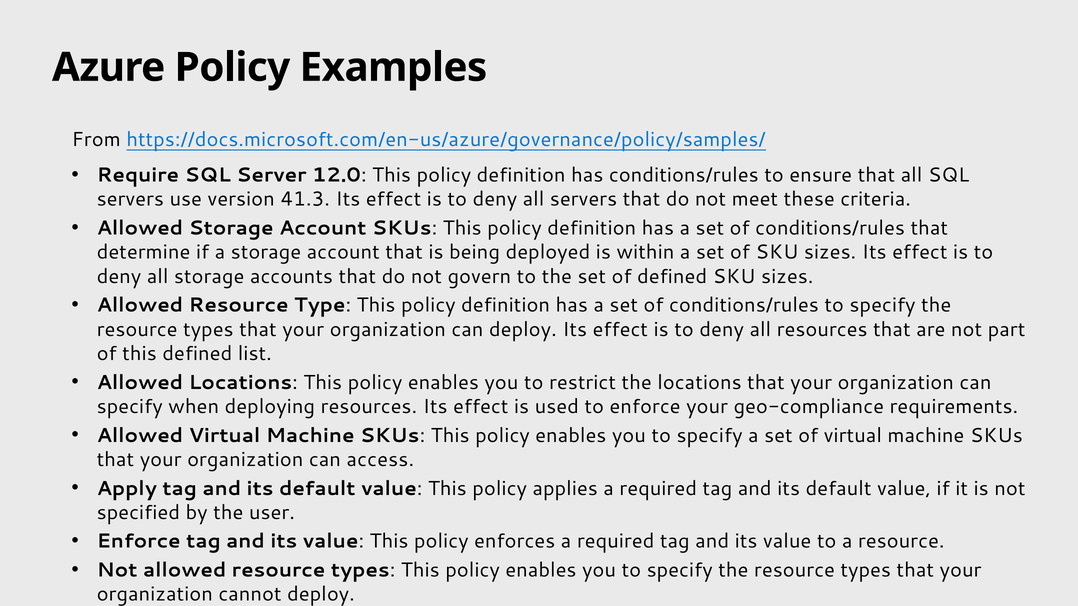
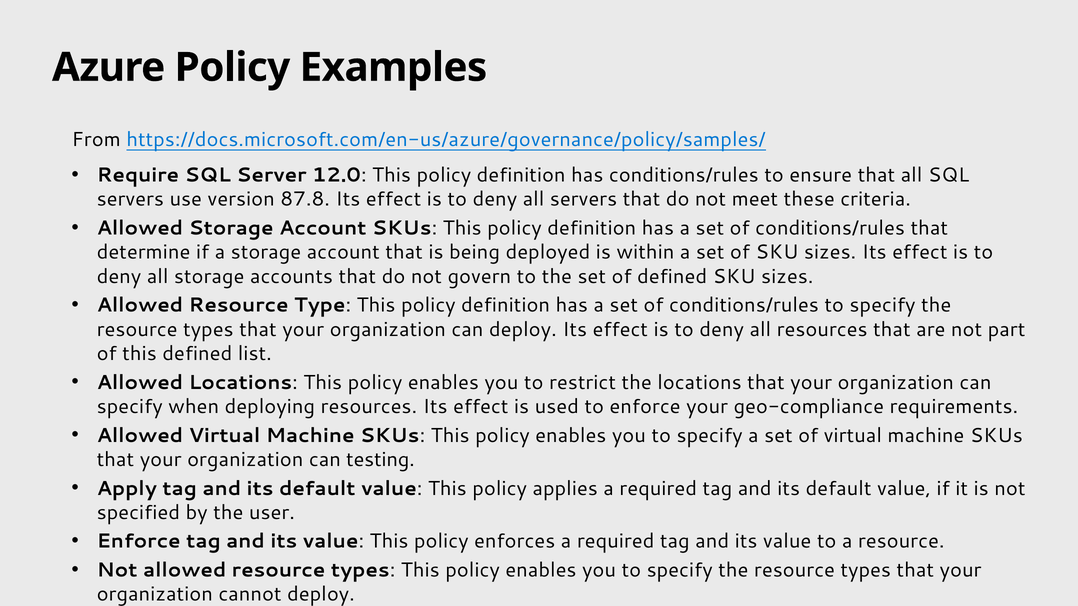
41.3: 41.3 -> 87.8
access: access -> testing
